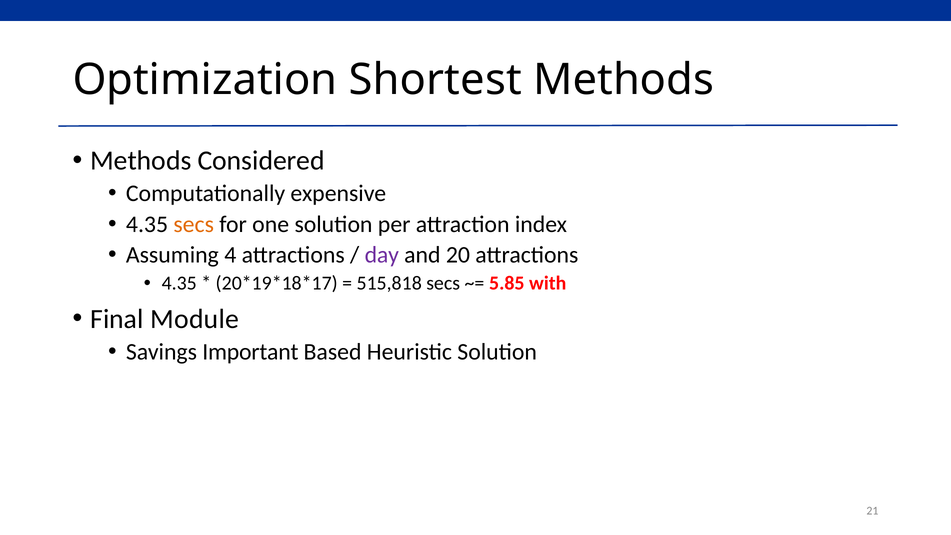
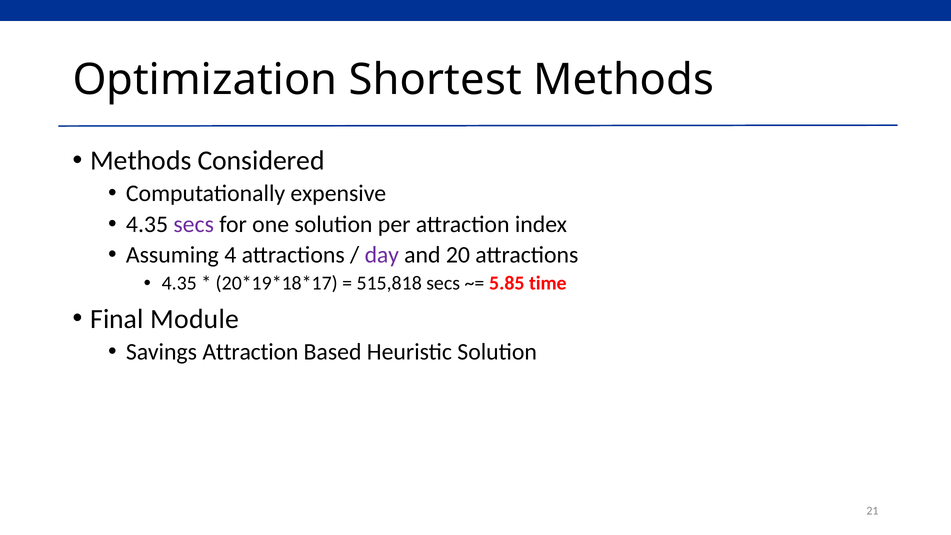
secs at (194, 224) colour: orange -> purple
with: with -> time
Savings Important: Important -> Attraction
